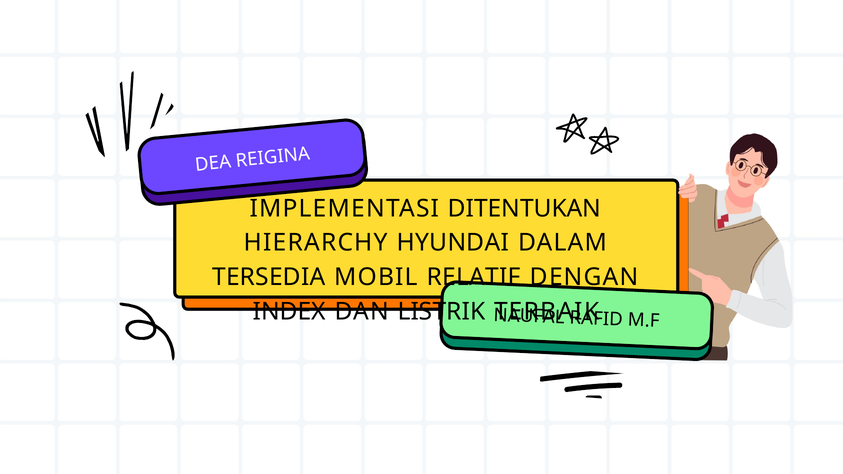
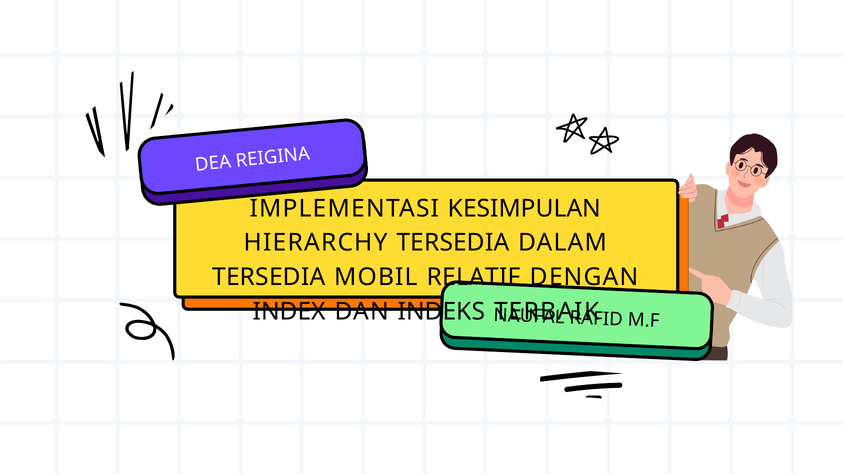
DITENTUKAN: DITENTUKAN -> KESIMPULAN
HIERARCHY HYUNDAI: HYUNDAI -> TERSEDIA
LISTRIK: LISTRIK -> INDEKS
